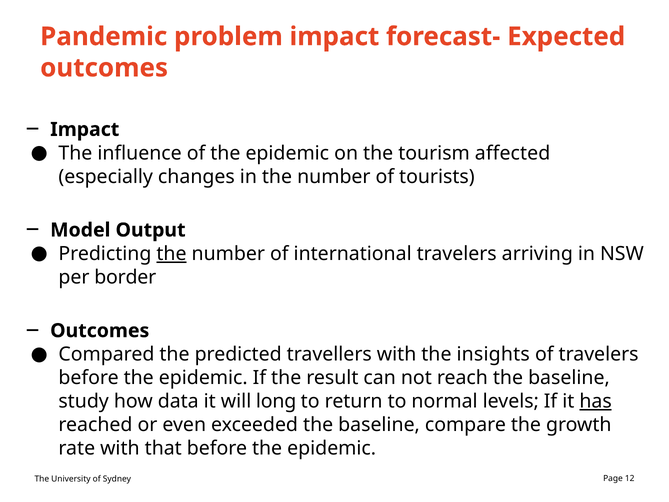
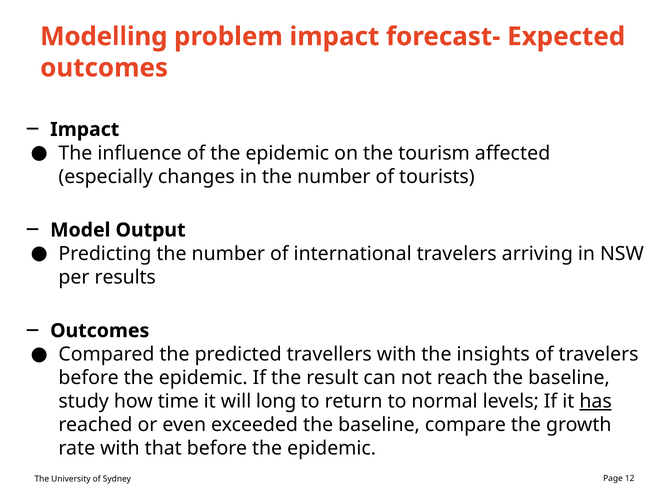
Pandemic: Pandemic -> Modelling
the at (172, 254) underline: present -> none
border: border -> results
data: data -> time
